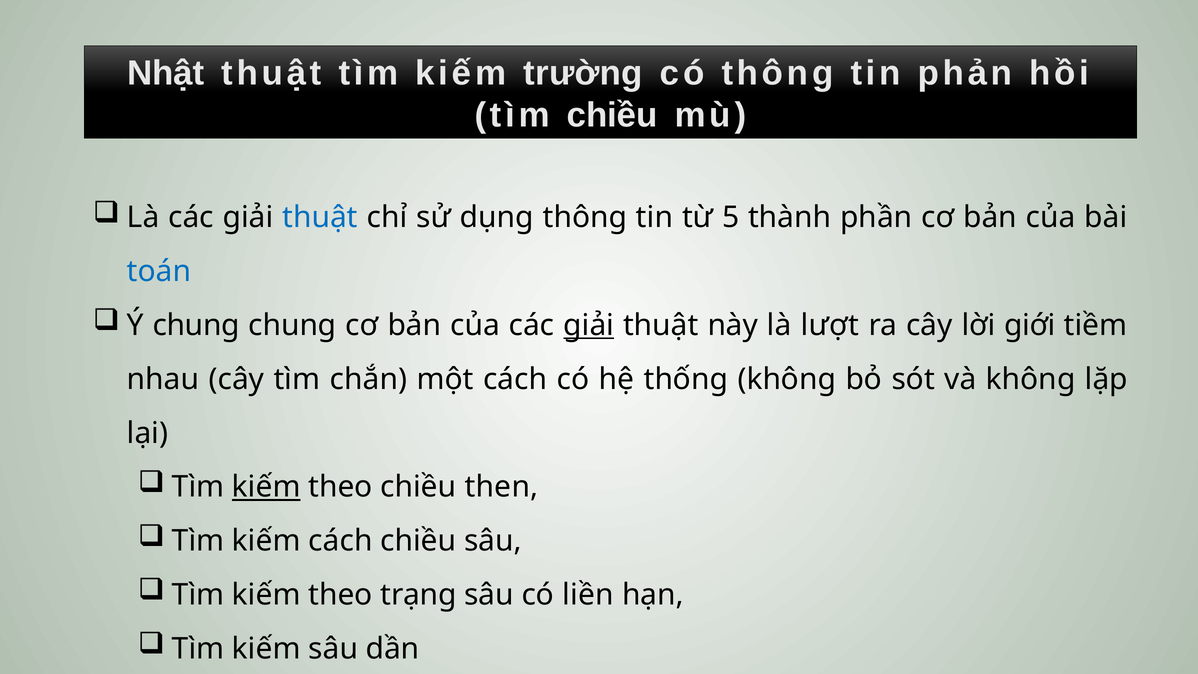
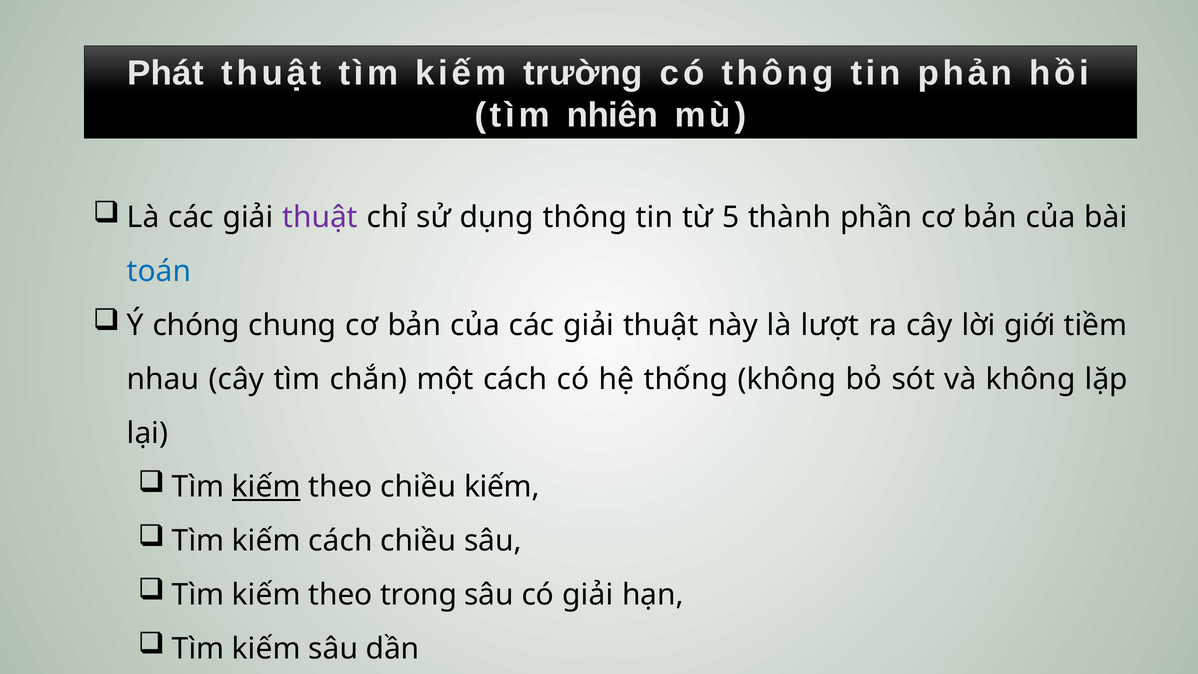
Nhật: Nhật -> Phát
tìm chiều: chiều -> nhiên
thuật at (320, 217) colour: blue -> purple
Ý chung: chung -> chóng
giải at (589, 325) underline: present -> none
chiều then: then -> kiếm
trạng: trạng -> trong
có liền: liền -> giải
